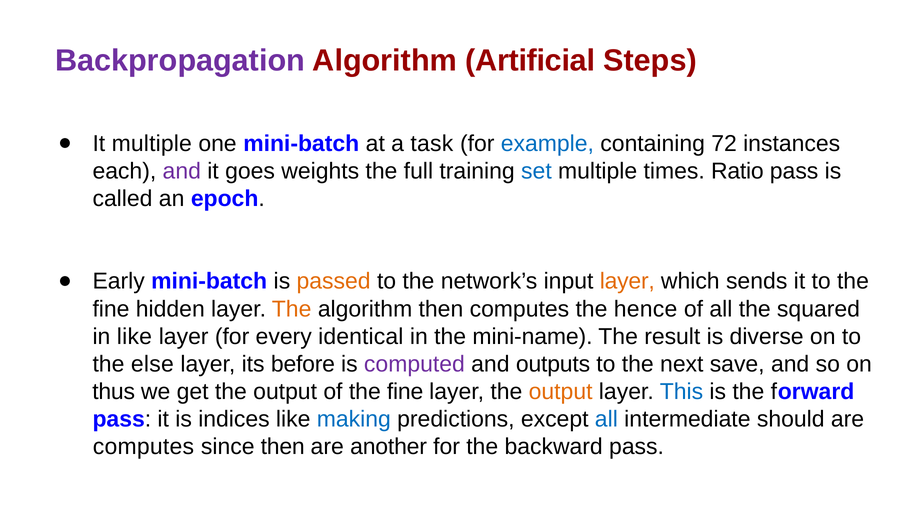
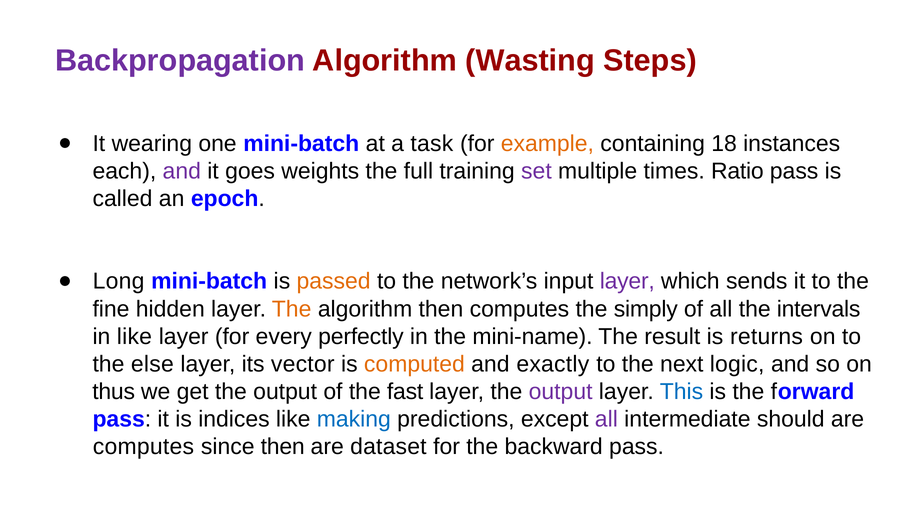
Artificial: Artificial -> Wasting
It multiple: multiple -> wearing
example colour: blue -> orange
72: 72 -> 18
set colour: blue -> purple
Early: Early -> Long
layer at (627, 281) colour: orange -> purple
hence: hence -> simply
squared: squared -> intervals
identical: identical -> perfectly
diverse: diverse -> returns
before: before -> vector
computed colour: purple -> orange
outputs: outputs -> exactly
save: save -> logic
of the fine: fine -> fast
output at (561, 392) colour: orange -> purple
all at (606, 419) colour: blue -> purple
another: another -> dataset
